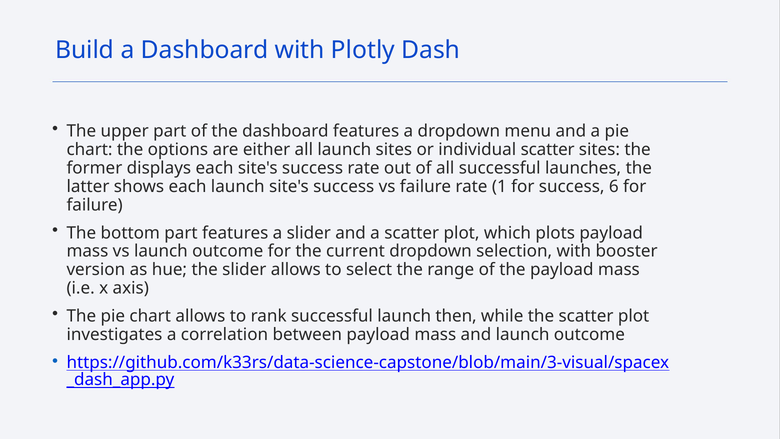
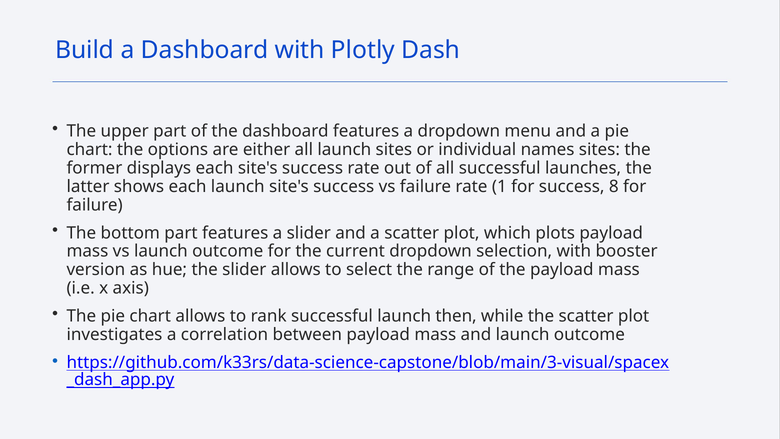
individual scatter: scatter -> names
6: 6 -> 8
